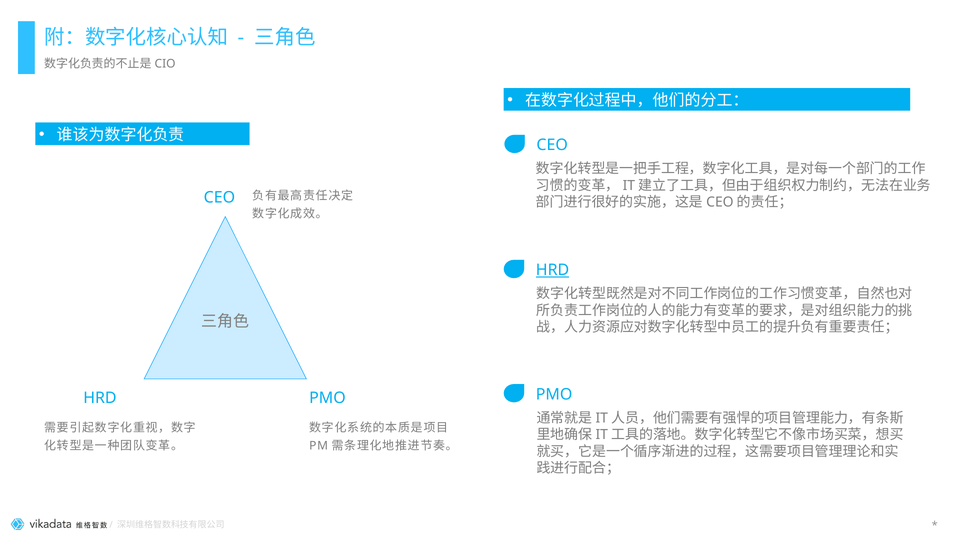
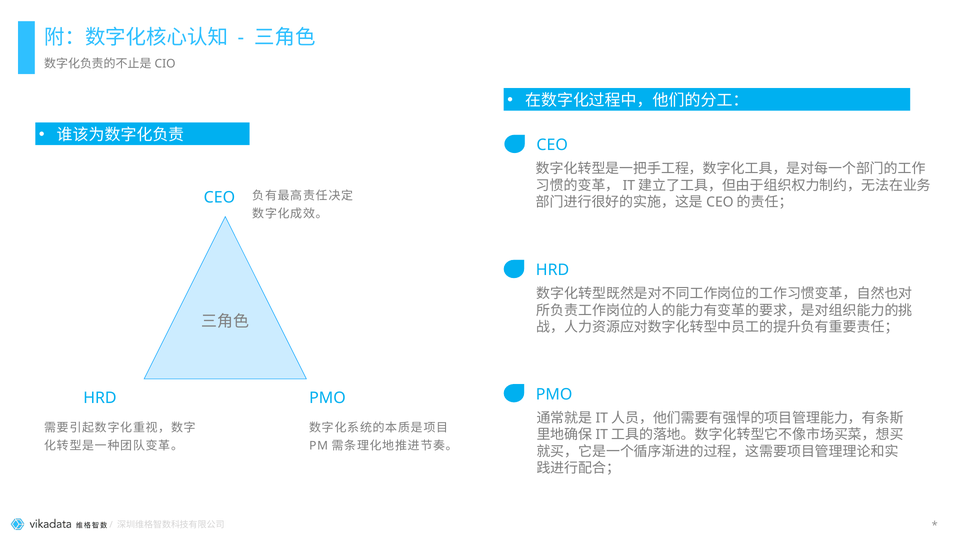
HRD at (552, 270) underline: present -> none
